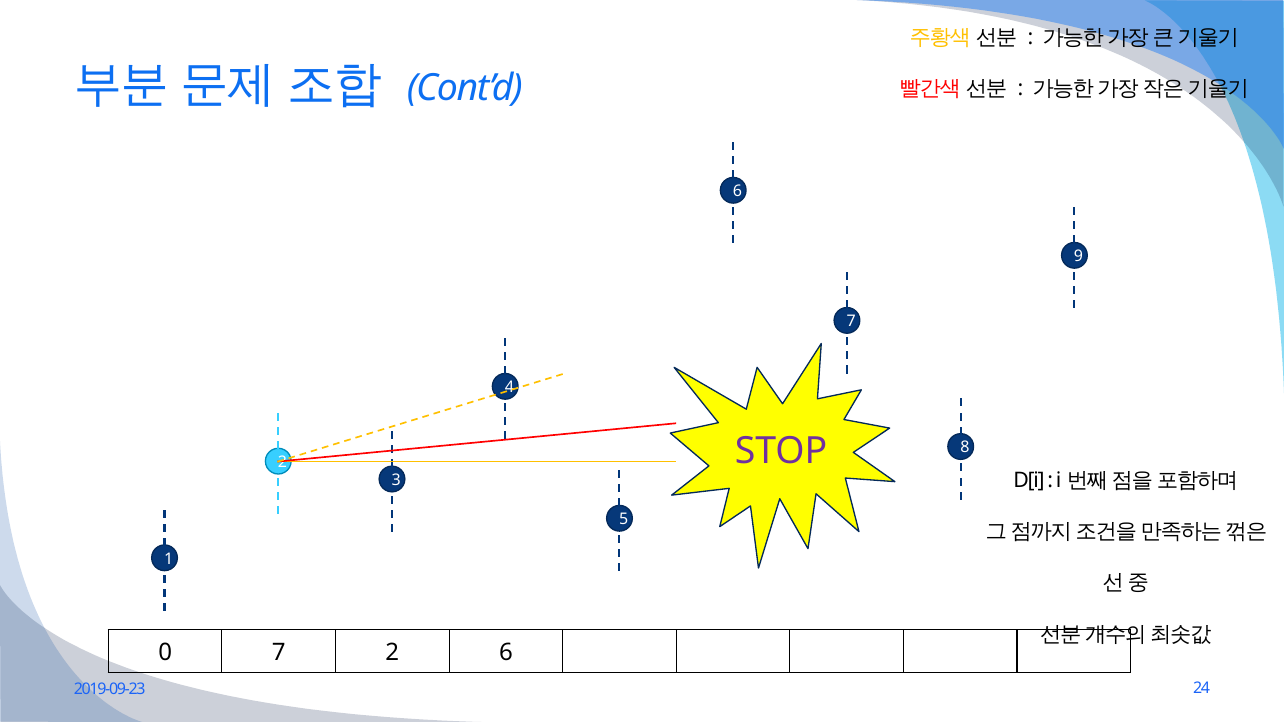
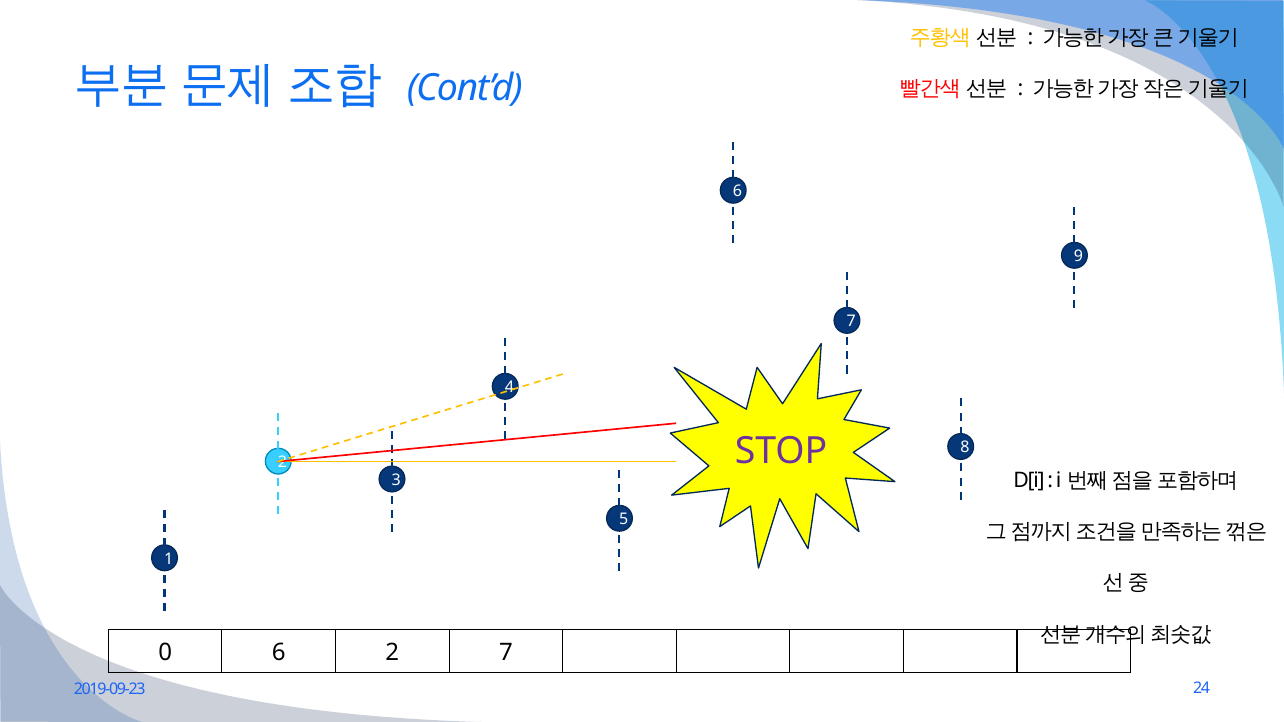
0 7: 7 -> 6
2 6: 6 -> 7
